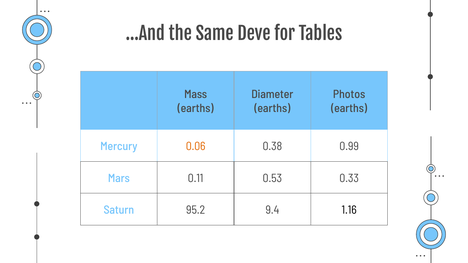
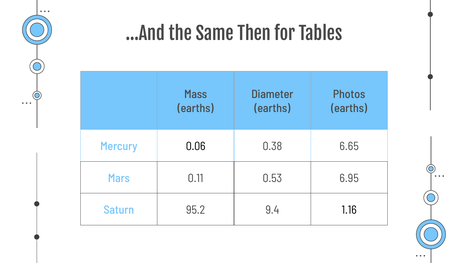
Deve: Deve -> Then
0.06 colour: orange -> black
0.99: 0.99 -> 6.65
0.33: 0.33 -> 6.95
